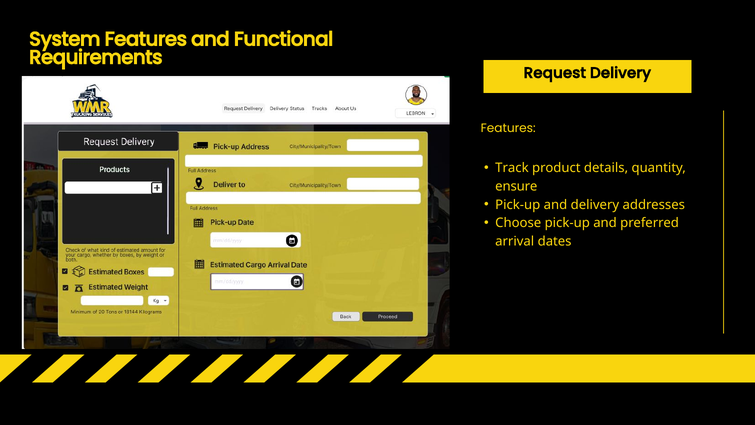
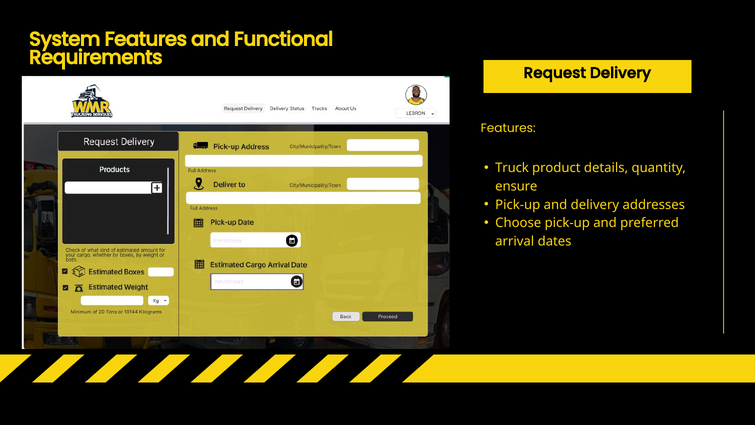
Track: Track -> Truck
